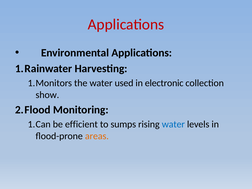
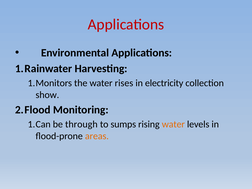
used: used -> rises
electronic: electronic -> electricity
efficient: efficient -> through
water at (173, 124) colour: blue -> orange
